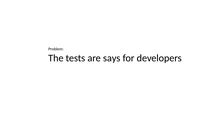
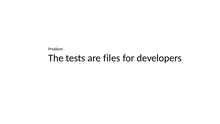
says: says -> files
